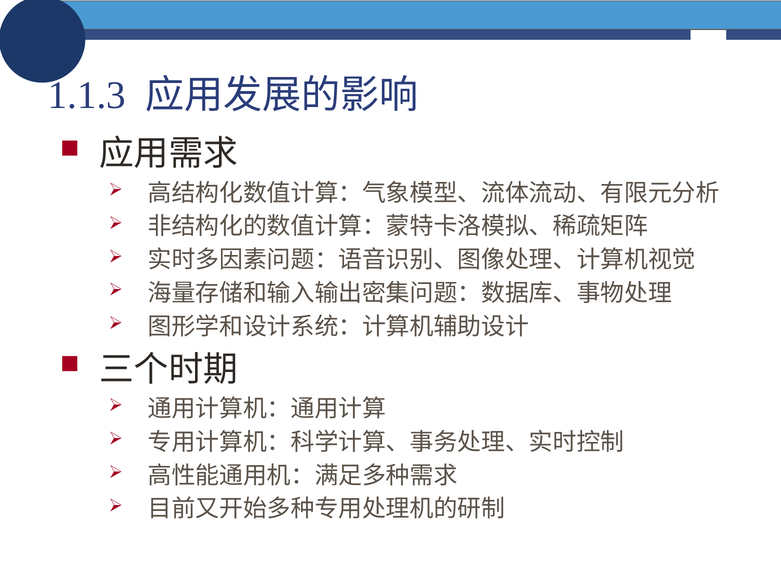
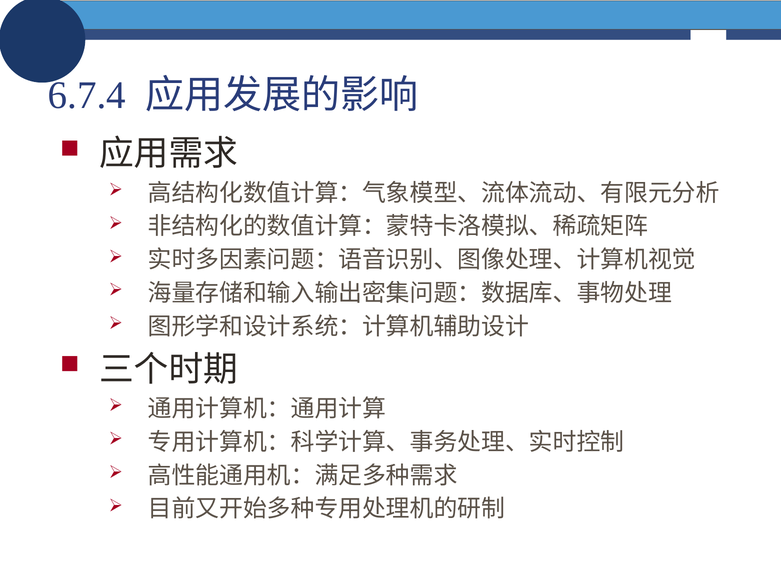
1.1.3: 1.1.3 -> 6.7.4
